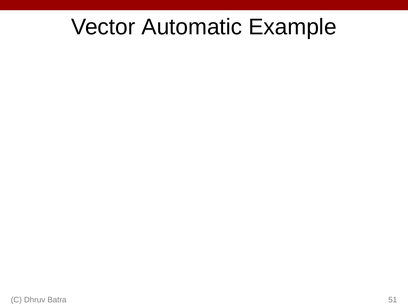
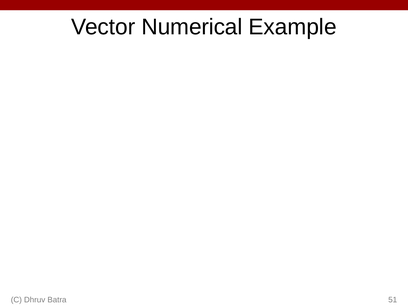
Automatic: Automatic -> Numerical
